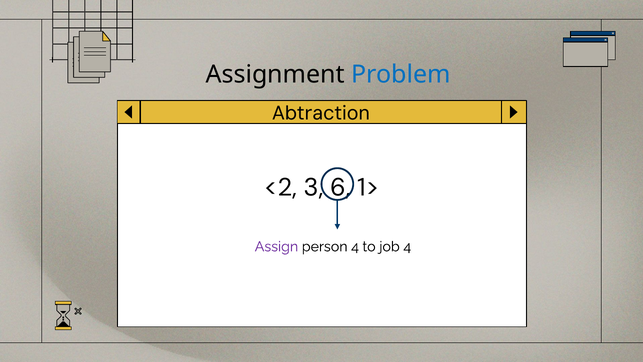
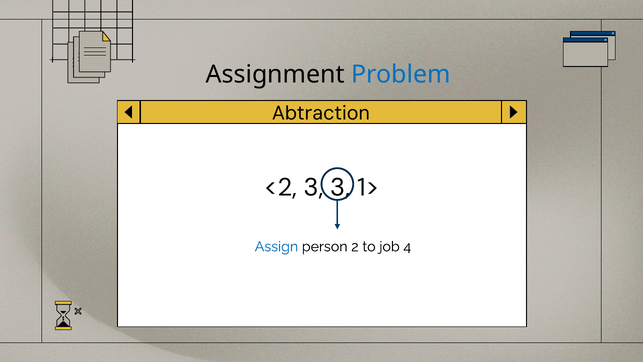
3 6: 6 -> 3
Assign colour: purple -> blue
person 4: 4 -> 2
